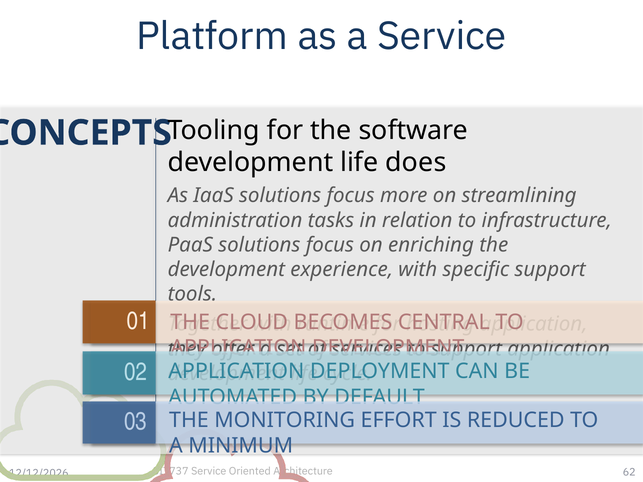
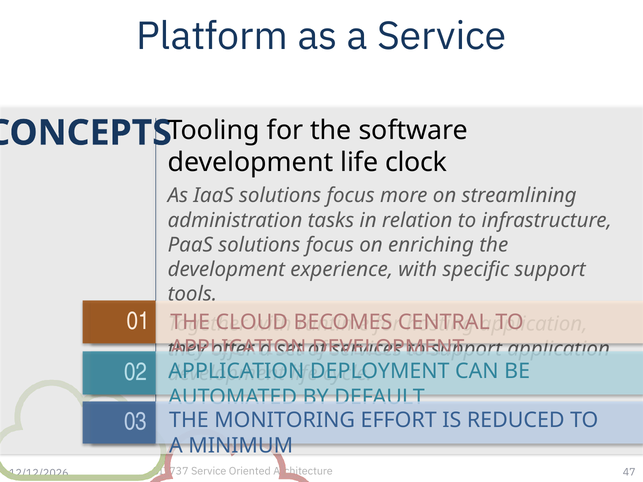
does: does -> clock
62: 62 -> 47
